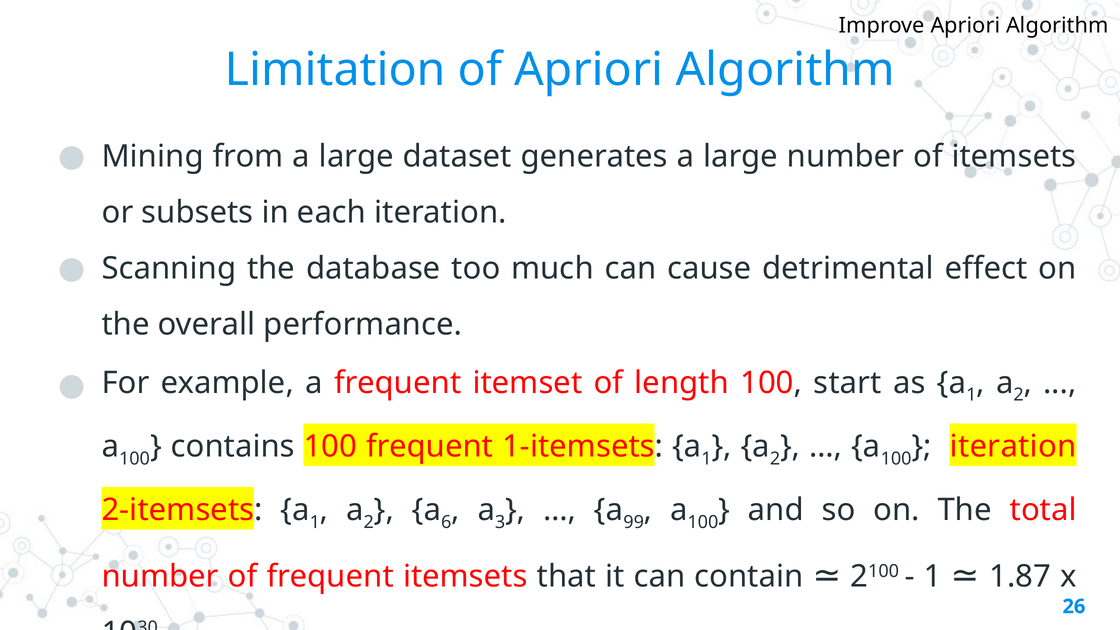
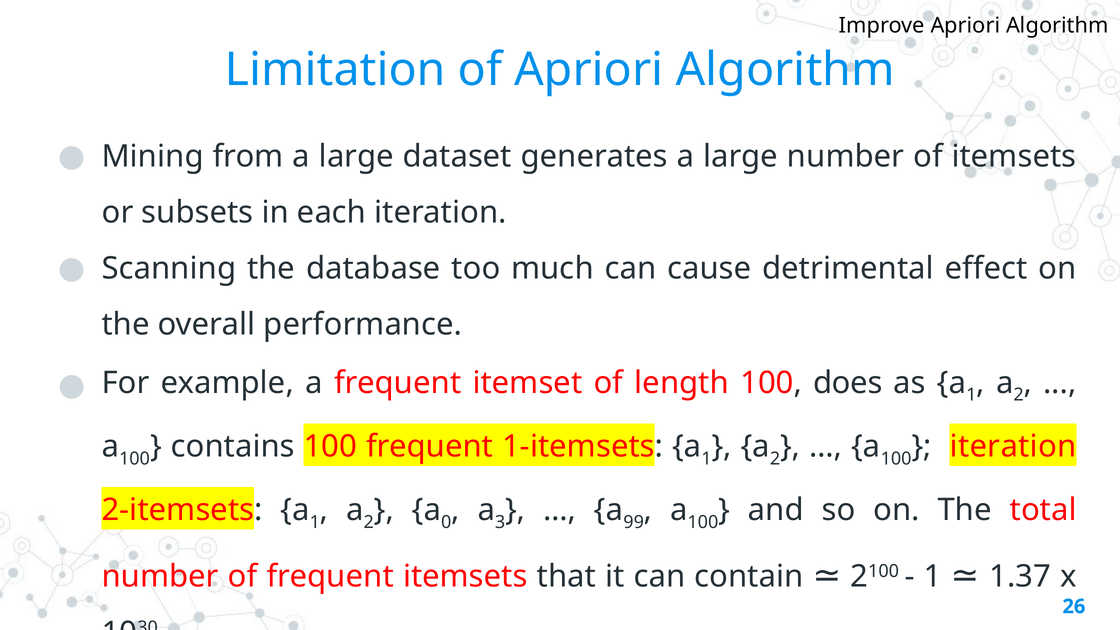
start: start -> does
6: 6 -> 0
1.87: 1.87 -> 1.37
